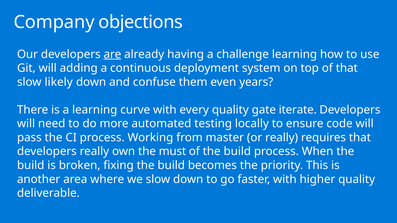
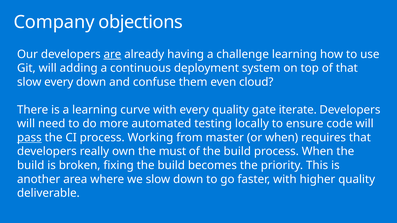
slow likely: likely -> every
years: years -> cloud
pass underline: none -> present
or really: really -> when
